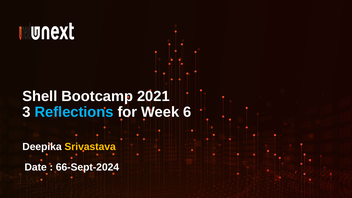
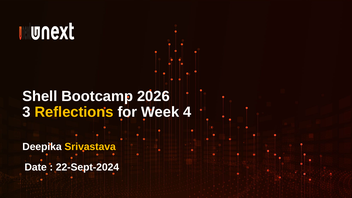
2021: 2021 -> 2026
Reflections colour: light blue -> yellow
6: 6 -> 4
66-Sept-2024: 66-Sept-2024 -> 22-Sept-2024
